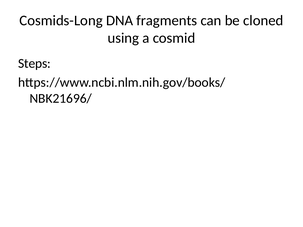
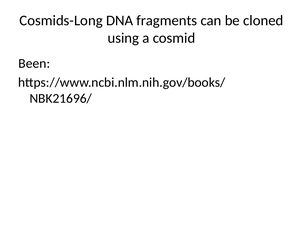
Steps: Steps -> Been
